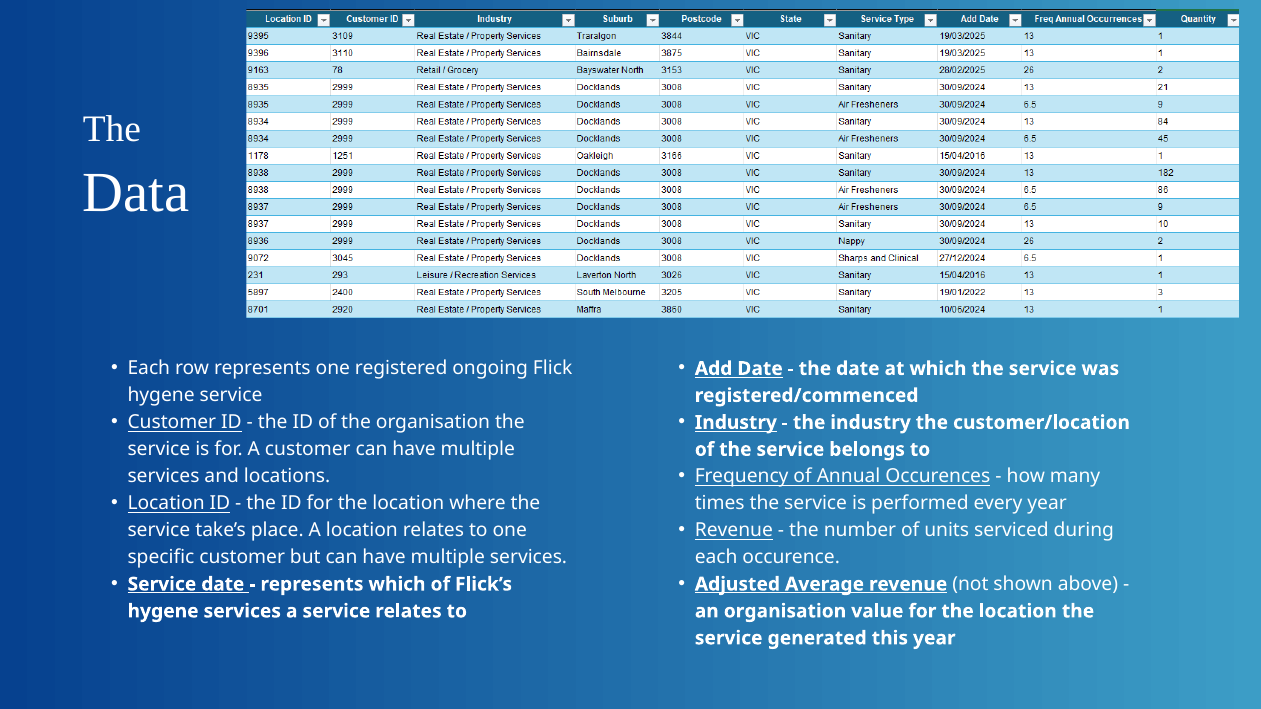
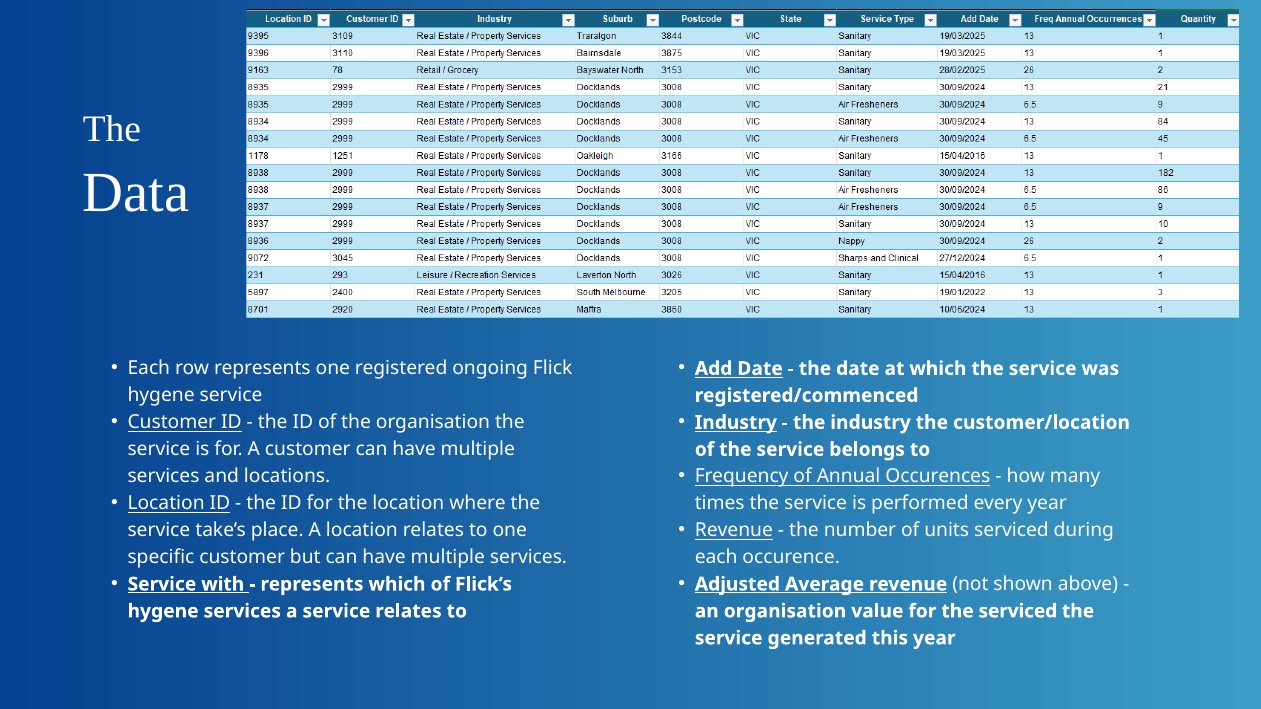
Service date: date -> with
value for the location: location -> serviced
